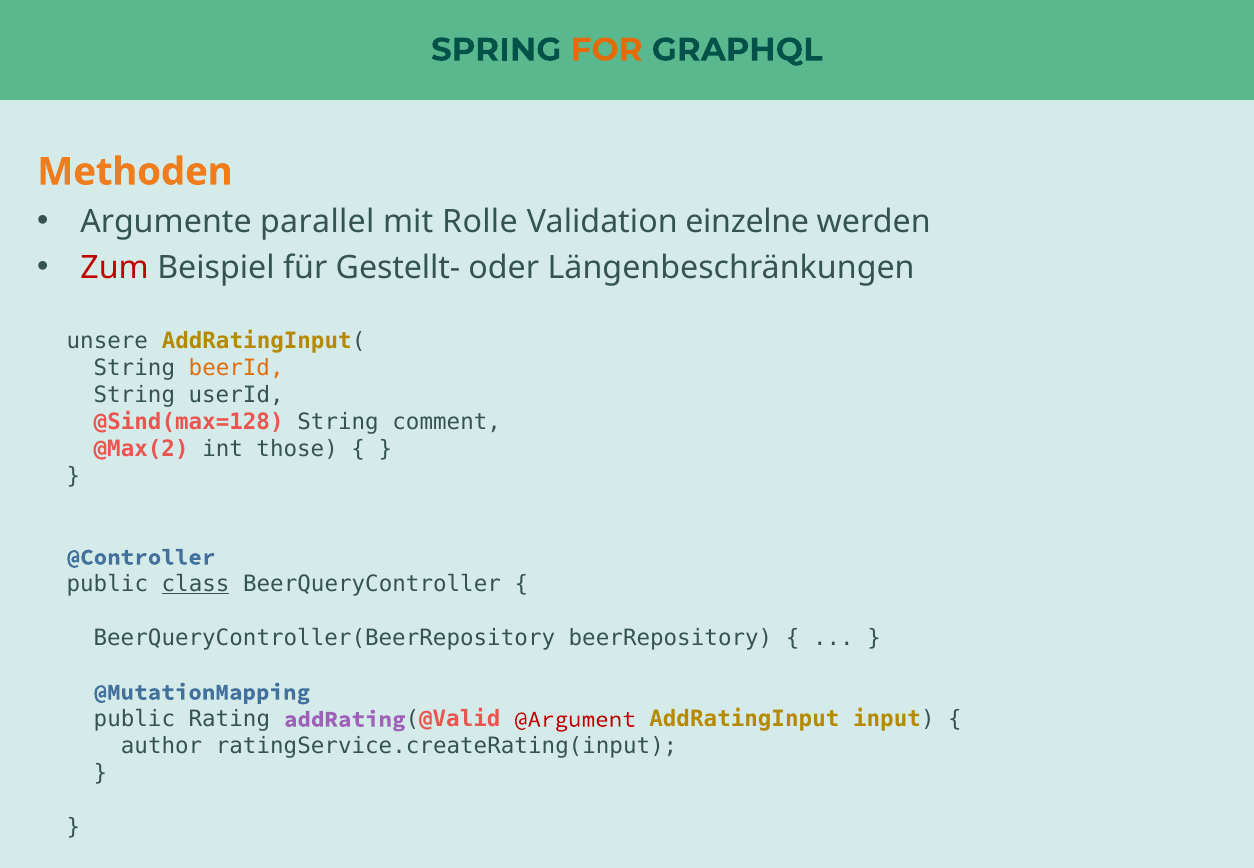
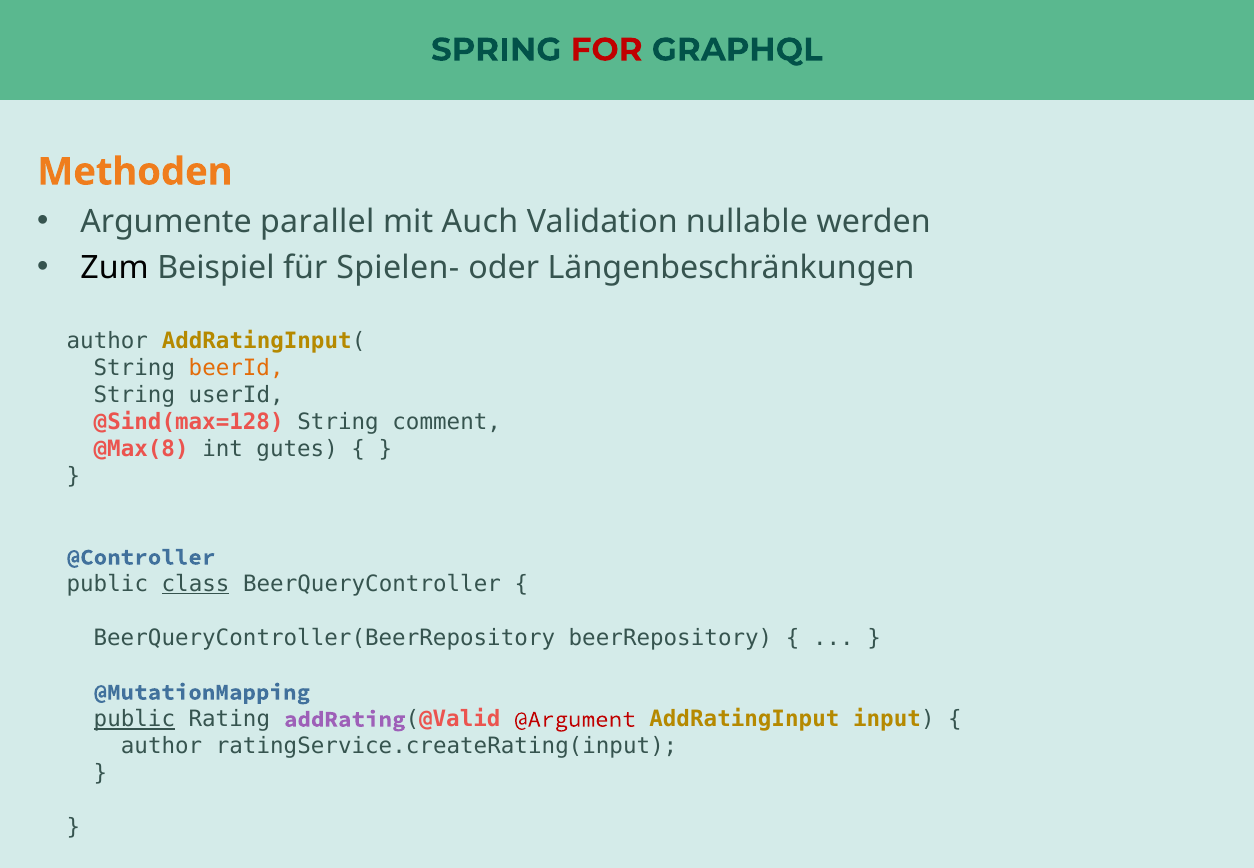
FOR colour: orange -> red
Rolle: Rolle -> Auch
einzelne: einzelne -> nullable
Zum colour: red -> black
Gestellt-: Gestellt- -> Spielen-
unsere at (107, 341): unsere -> author
@Max(2: @Max(2 -> @Max(8
those: those -> gutes
public at (134, 719) underline: none -> present
